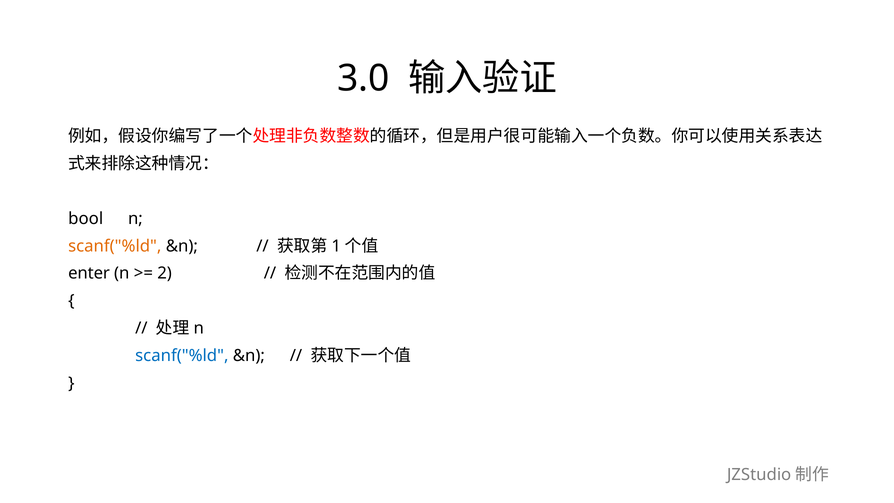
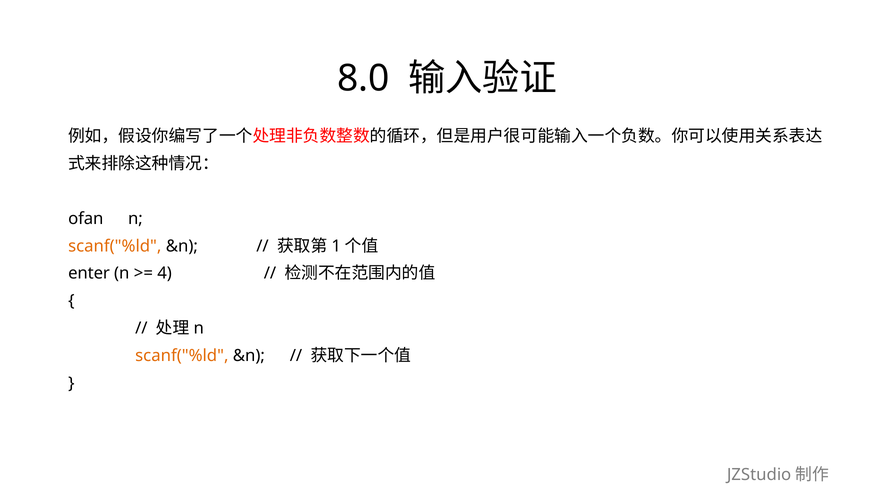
3.0: 3.0 -> 8.0
bool: bool -> ofan
2: 2 -> 4
scanf("%ld at (182, 356) colour: blue -> orange
